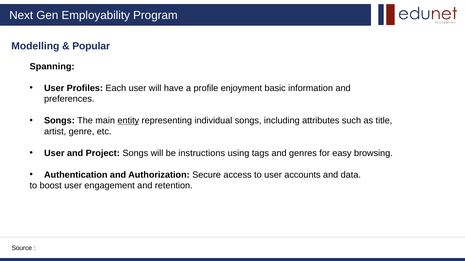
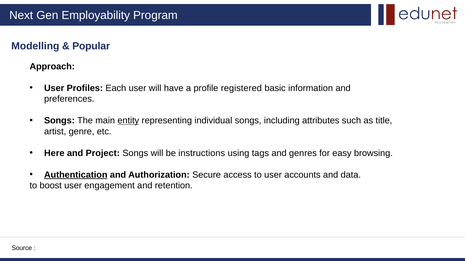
Spanning: Spanning -> Approach
enjoyment: enjoyment -> registered
User at (54, 153): User -> Here
Authentication underline: none -> present
